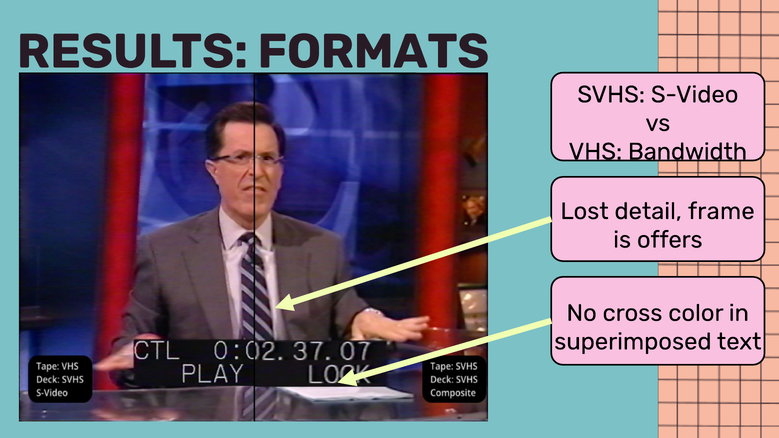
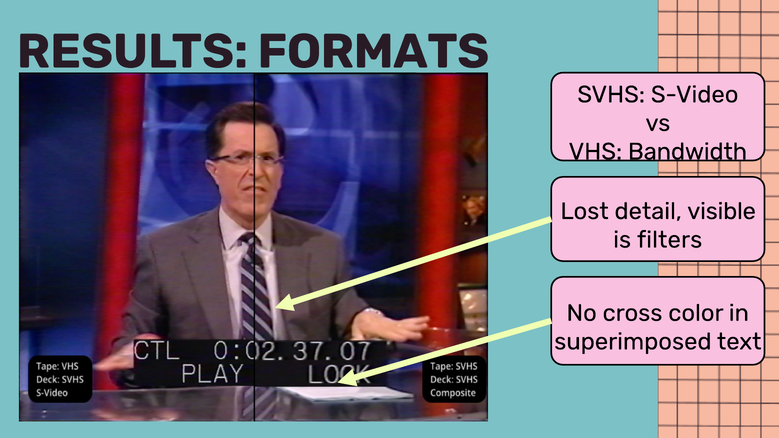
frame: frame -> visible
offers: offers -> filters
